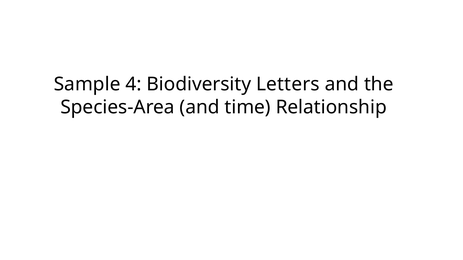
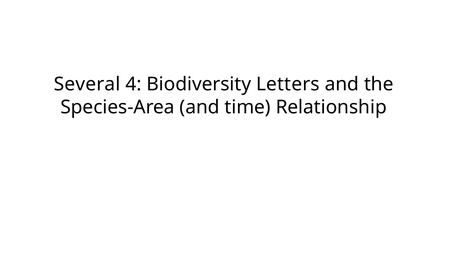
Sample: Sample -> Several
